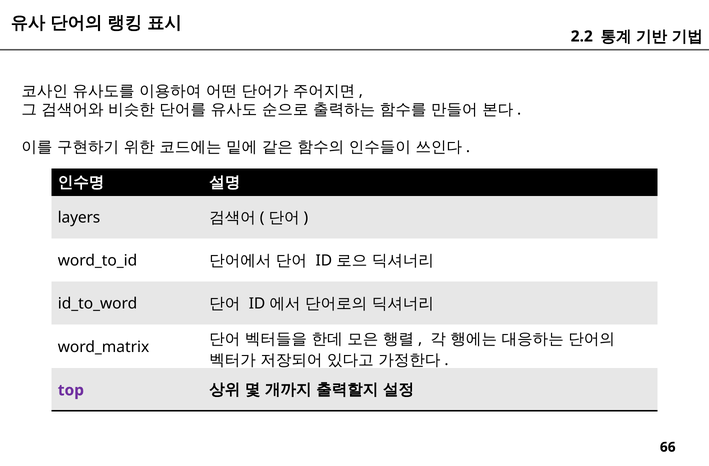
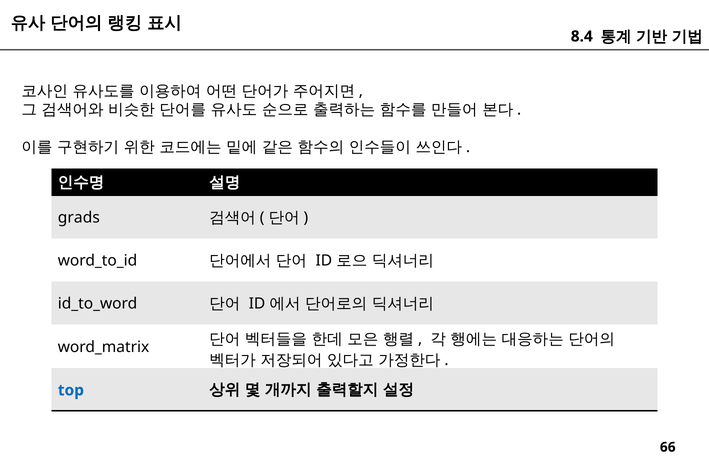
2.2: 2.2 -> 8.4
layers: layers -> grads
top colour: purple -> blue
